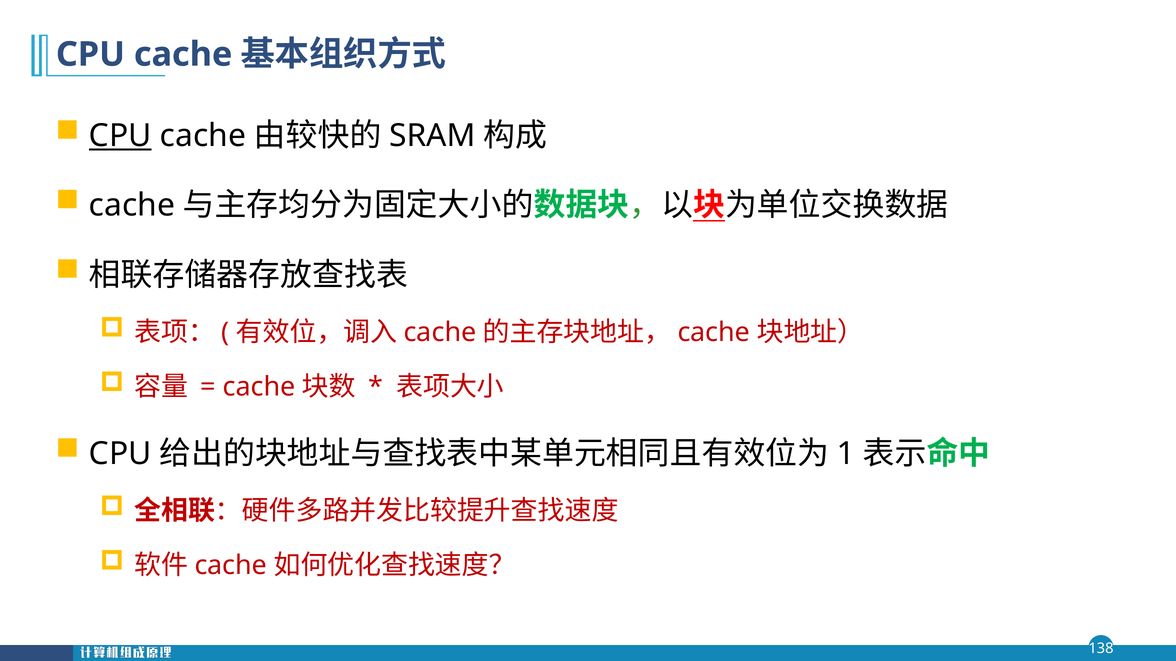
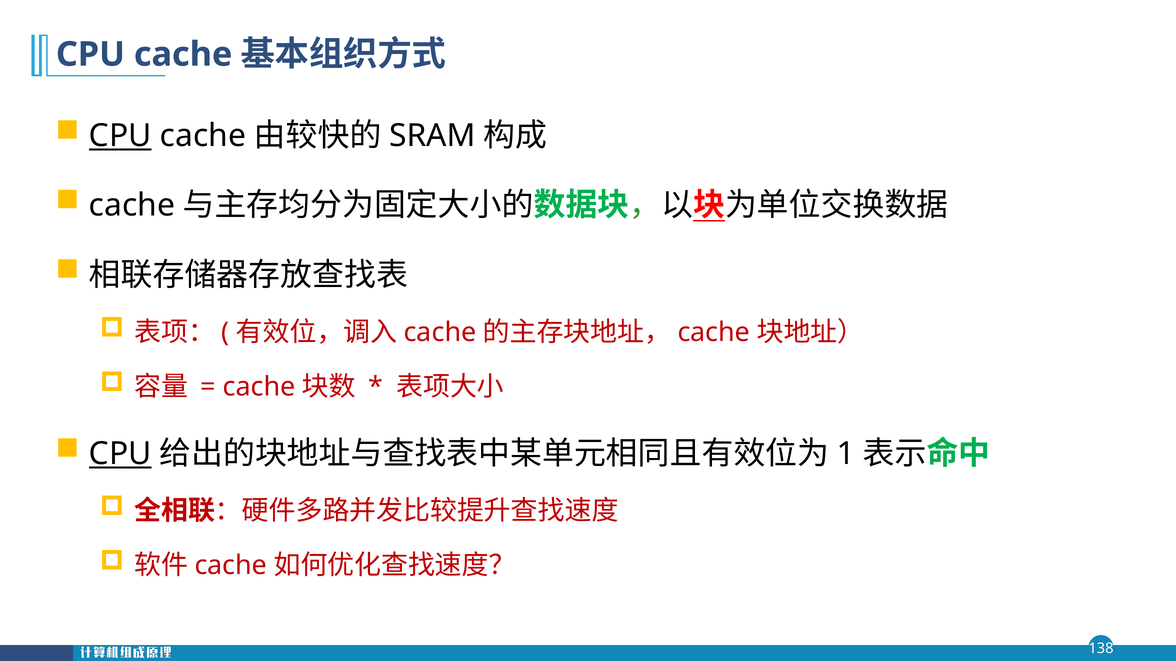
CPU at (120, 454) underline: none -> present
